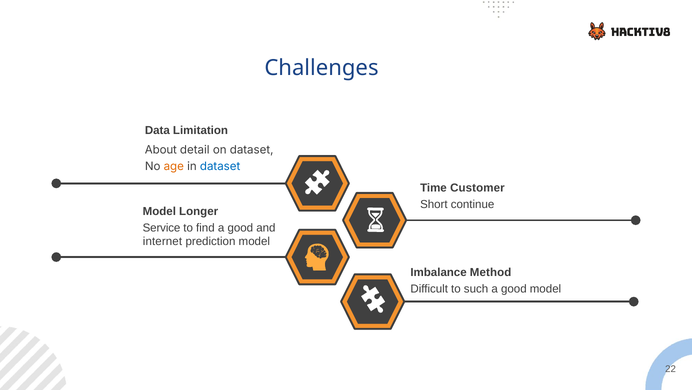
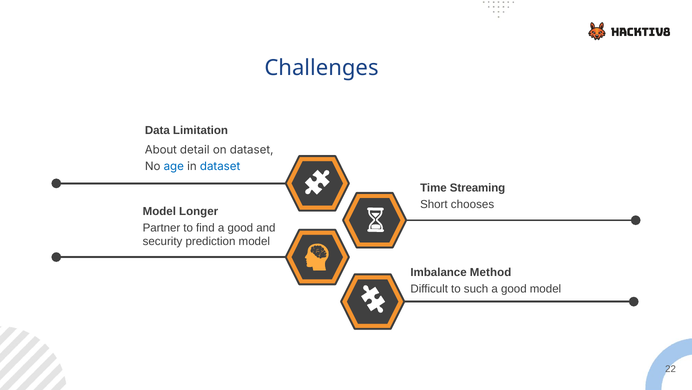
age colour: orange -> blue
Customer: Customer -> Streaming
continue: continue -> chooses
Service: Service -> Partner
internet: internet -> security
